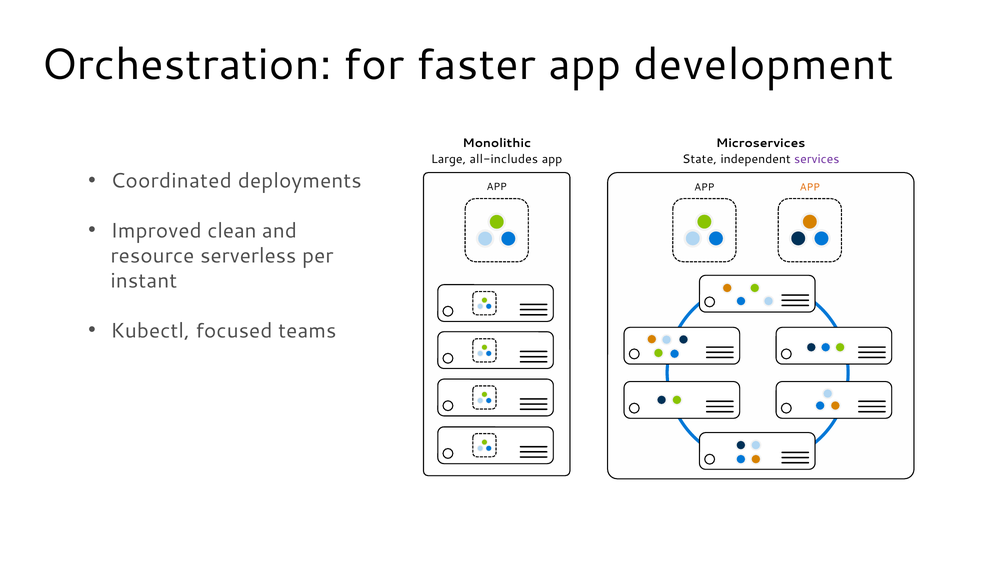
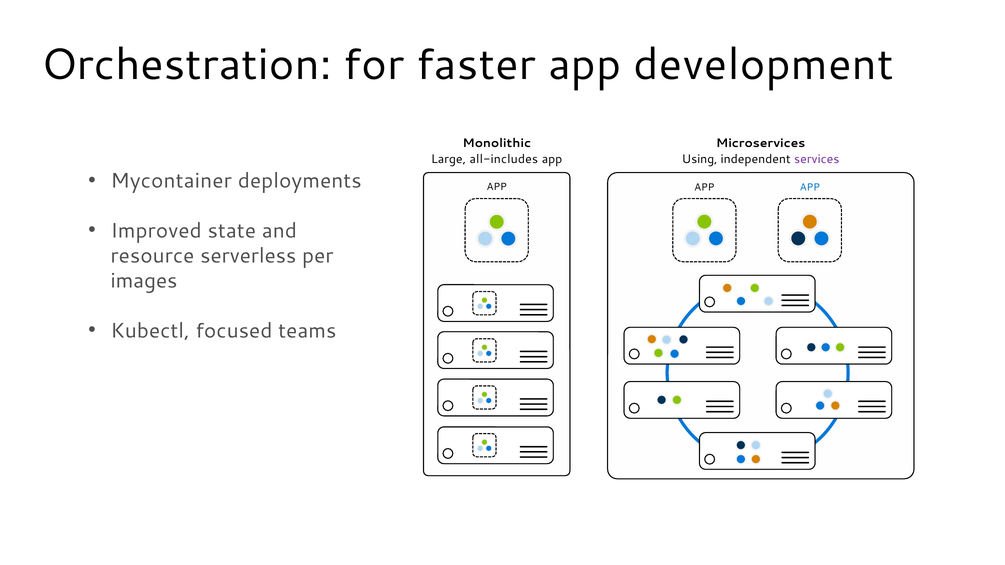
State: State -> Using
Coordinated: Coordinated -> Mycontainer
APP at (810, 188) colour: orange -> blue
clean: clean -> state
instant: instant -> images
